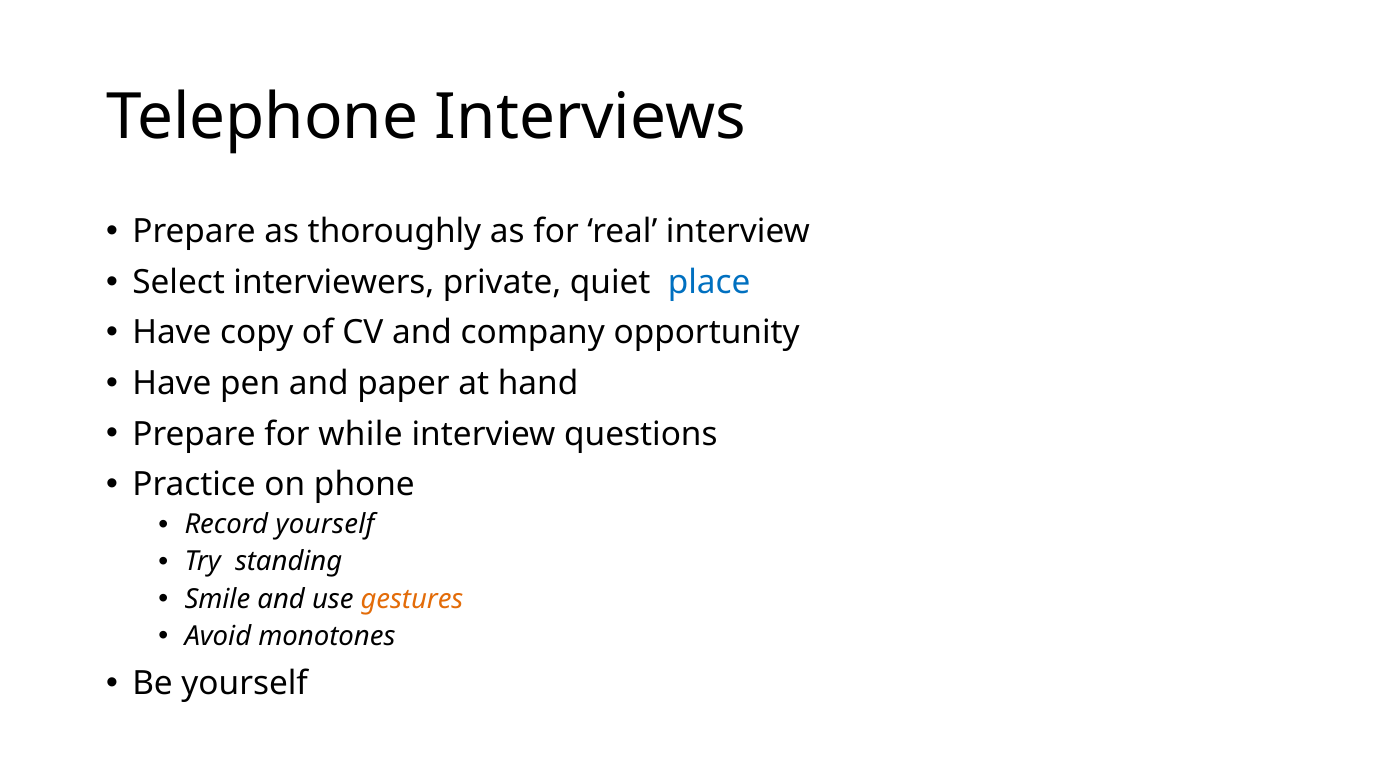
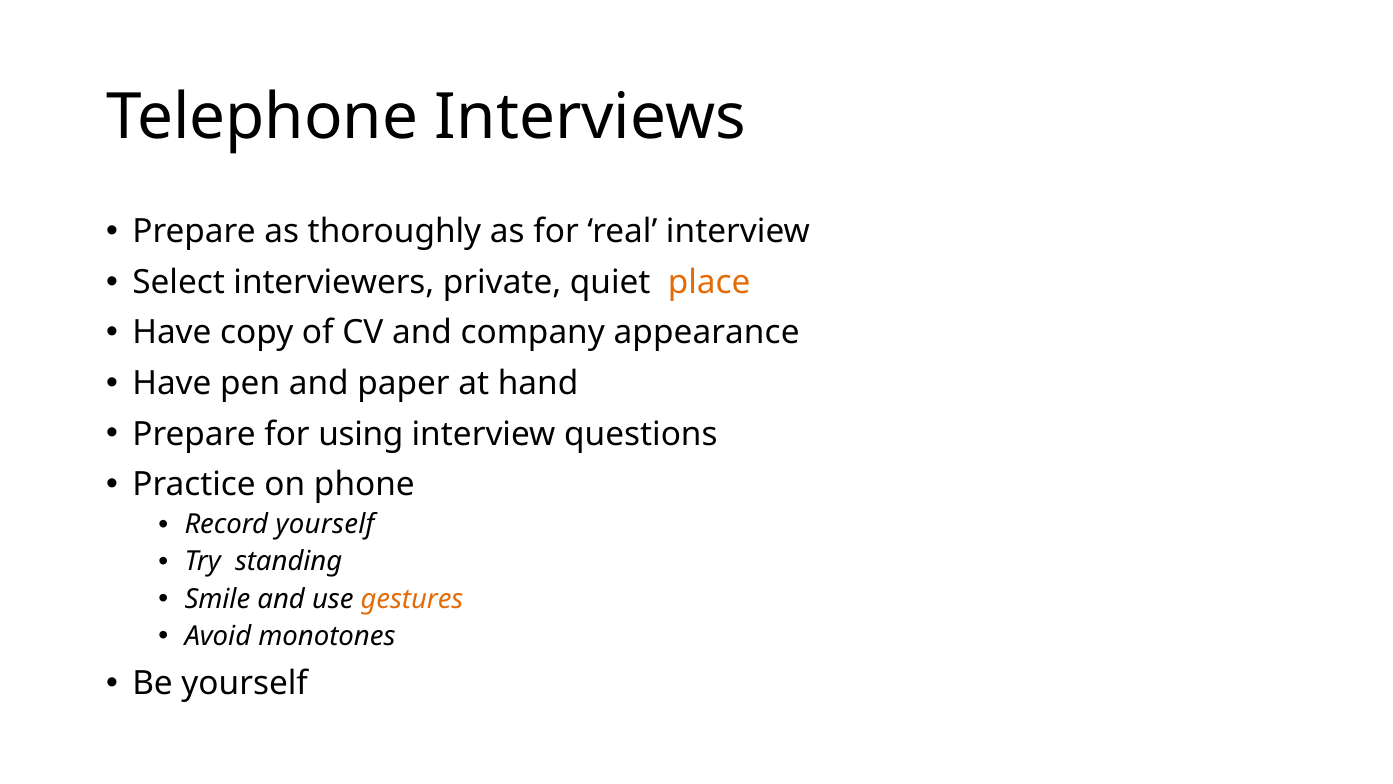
place colour: blue -> orange
opportunity: opportunity -> appearance
while: while -> using
